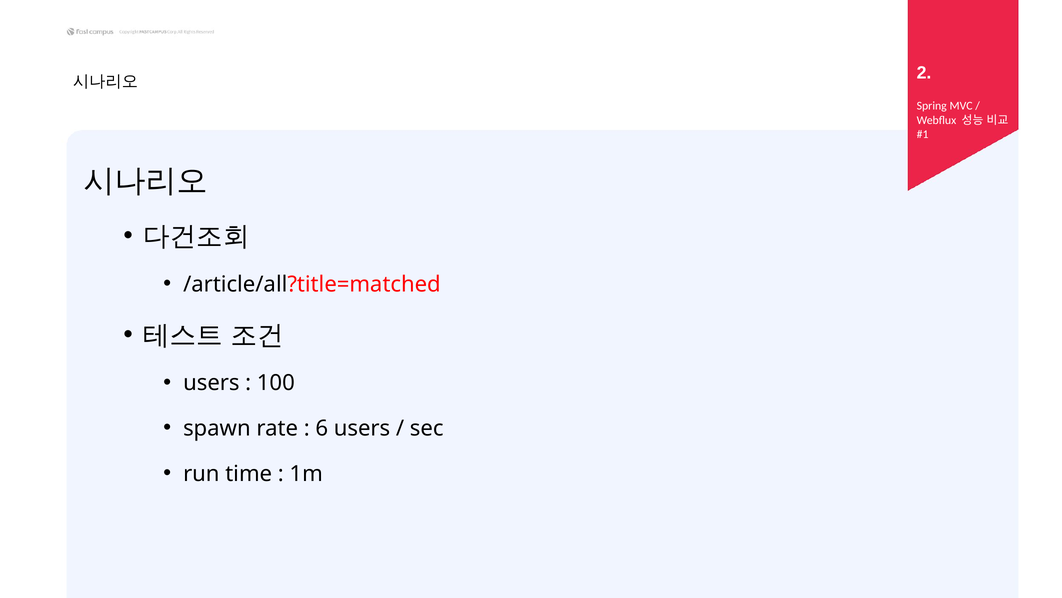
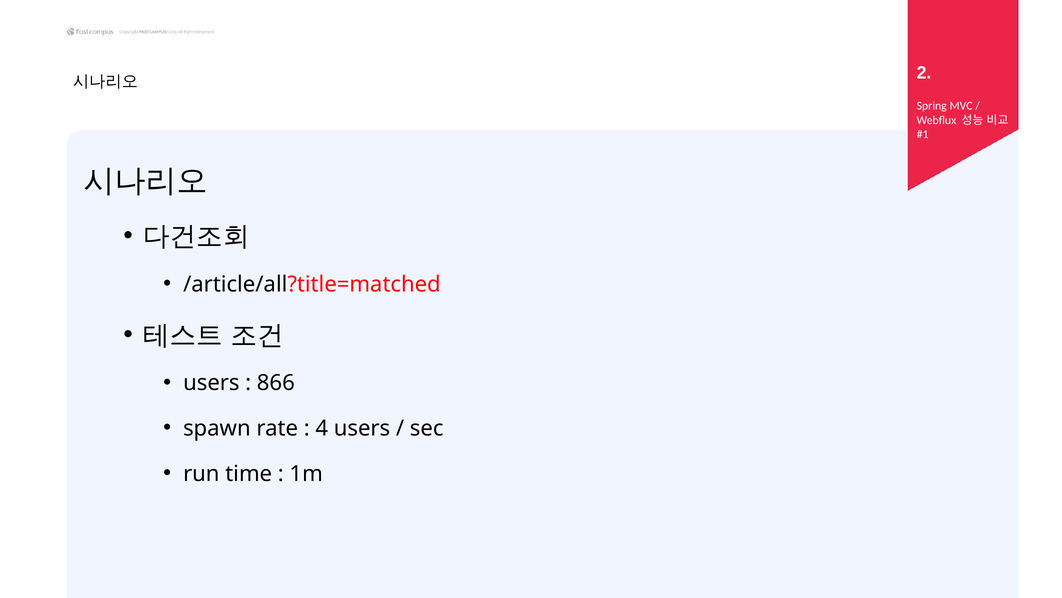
100: 100 -> 866
6: 6 -> 4
